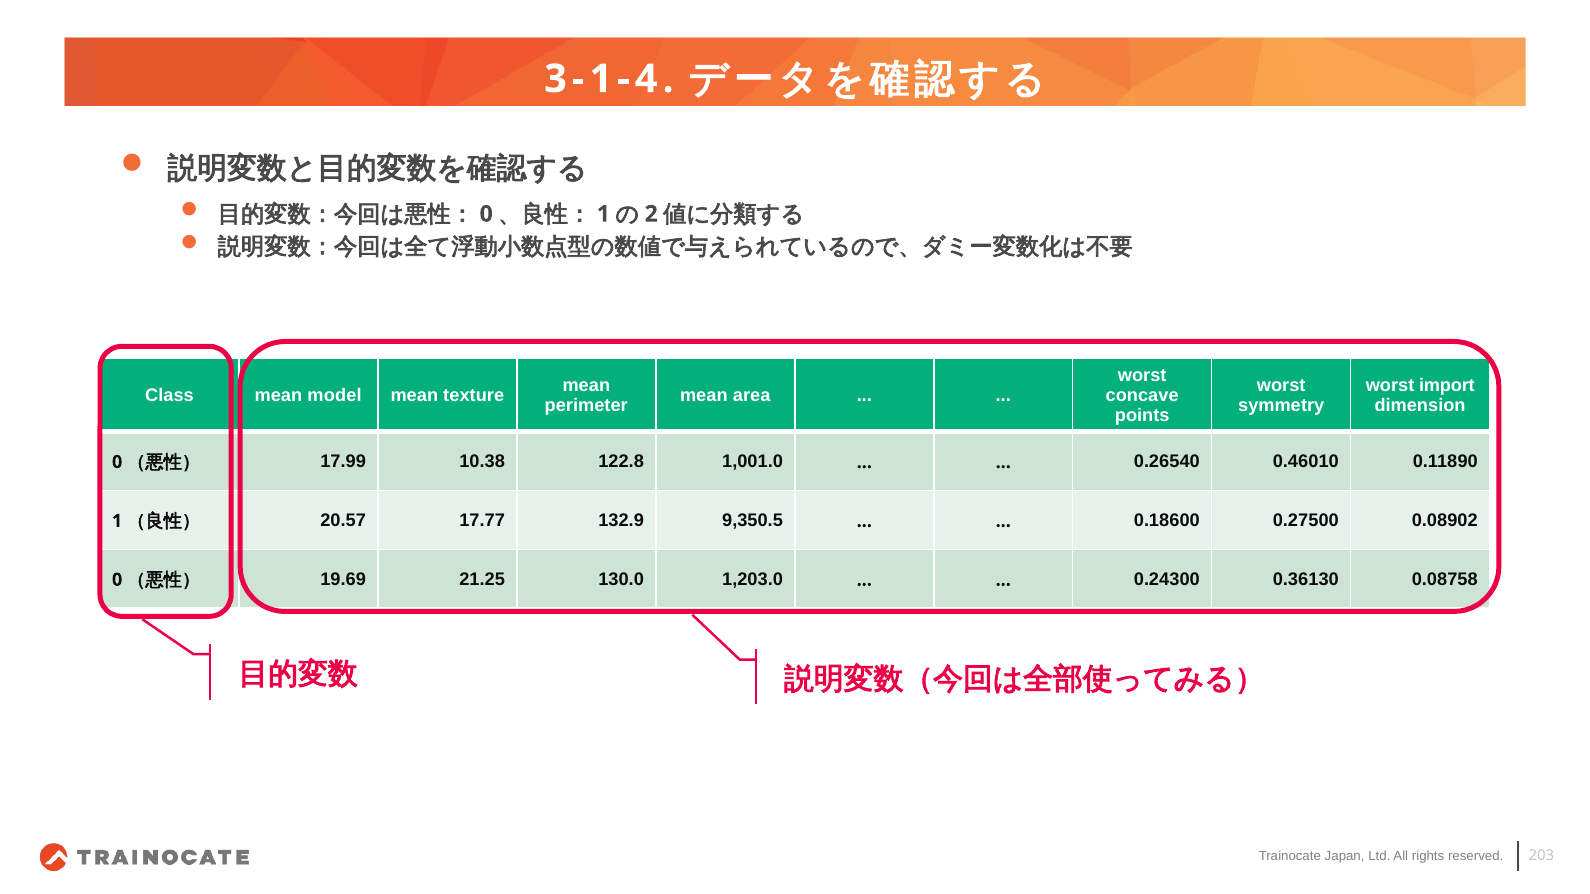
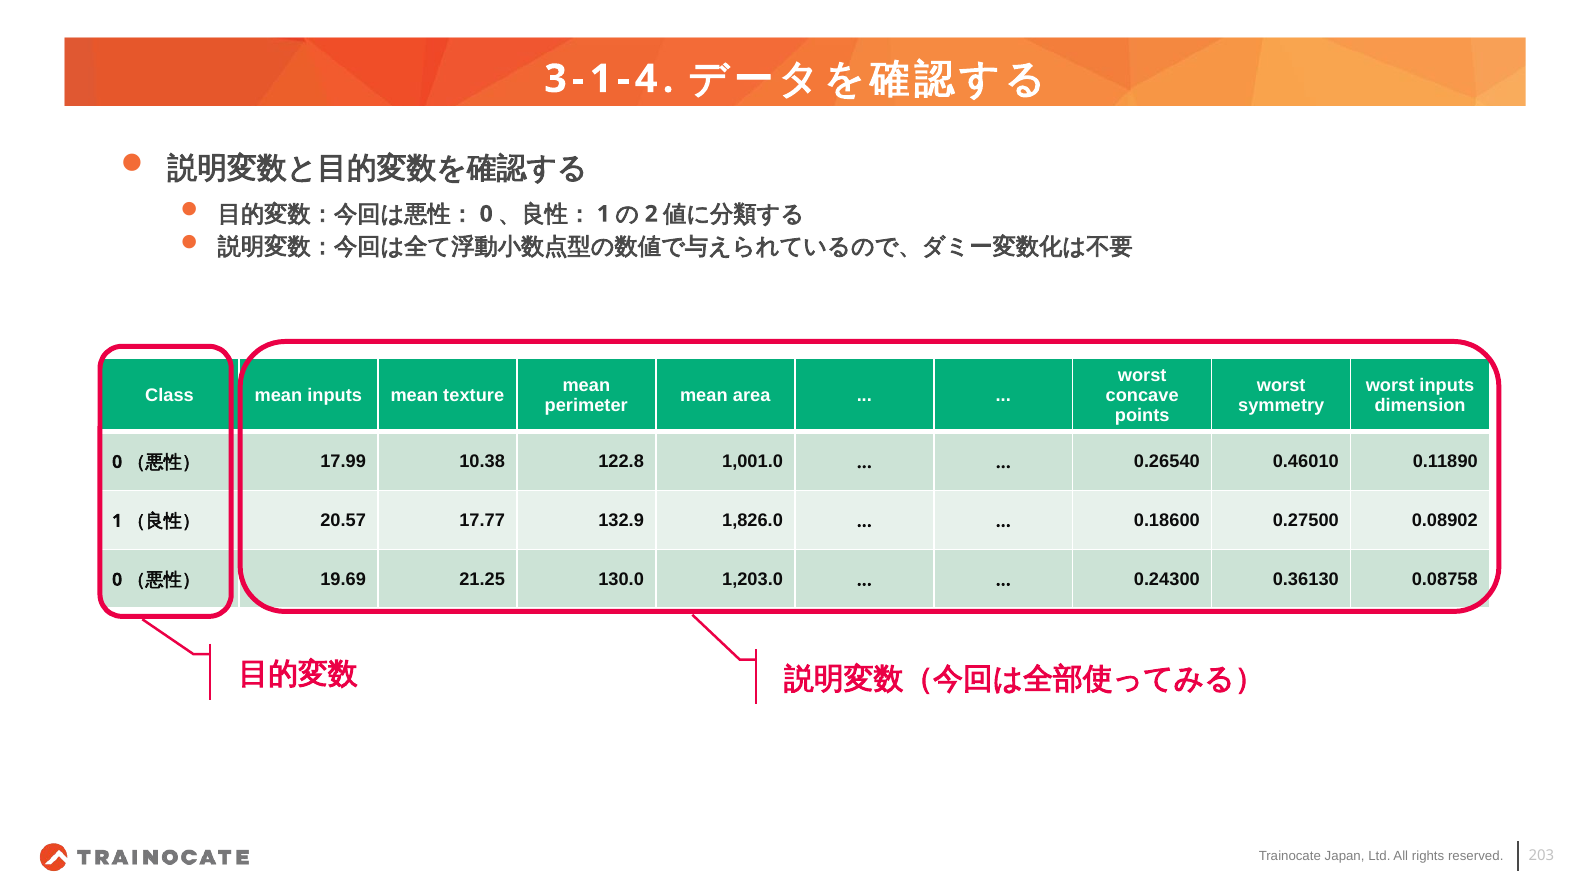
worst import: import -> inputs
mean model: model -> inputs
9,350.5: 9,350.5 -> 1,826.0
